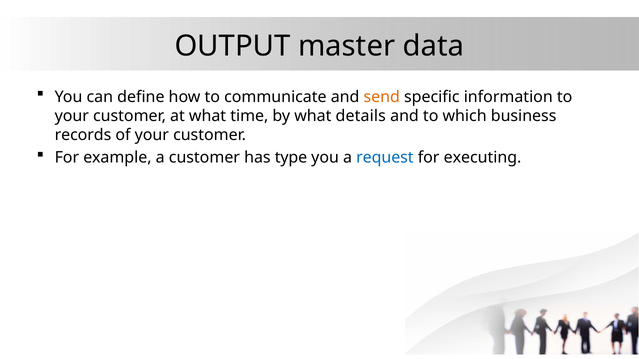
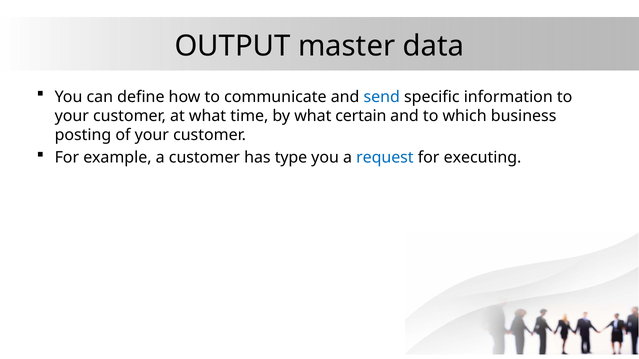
send colour: orange -> blue
details: details -> certain
records: records -> posting
